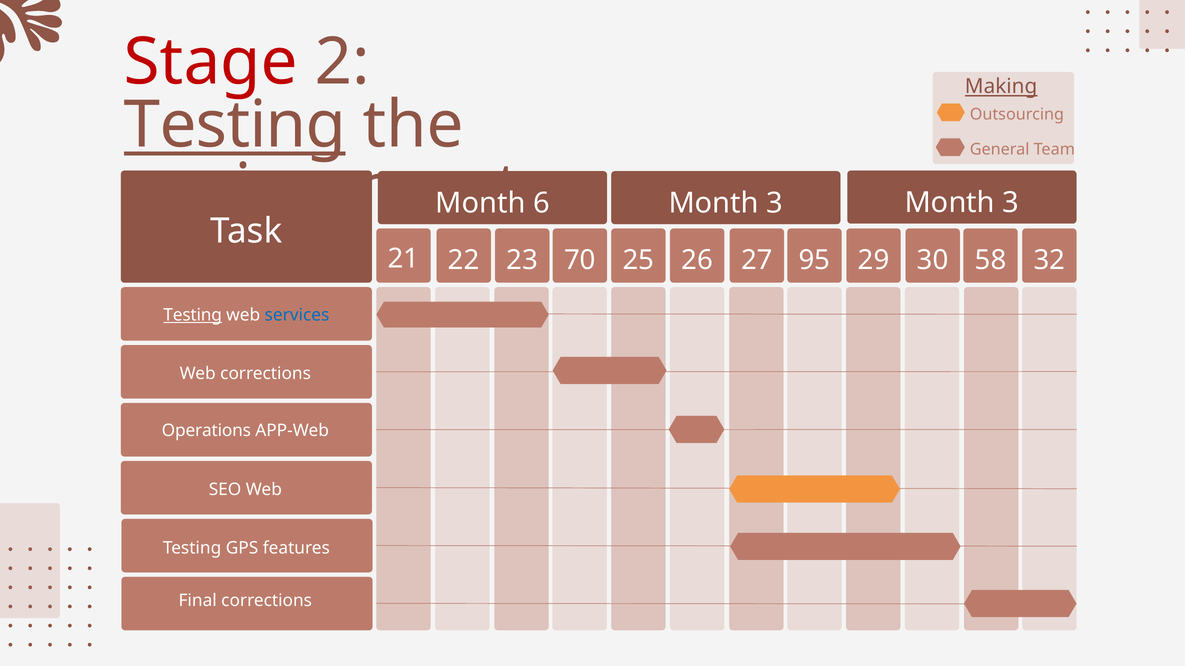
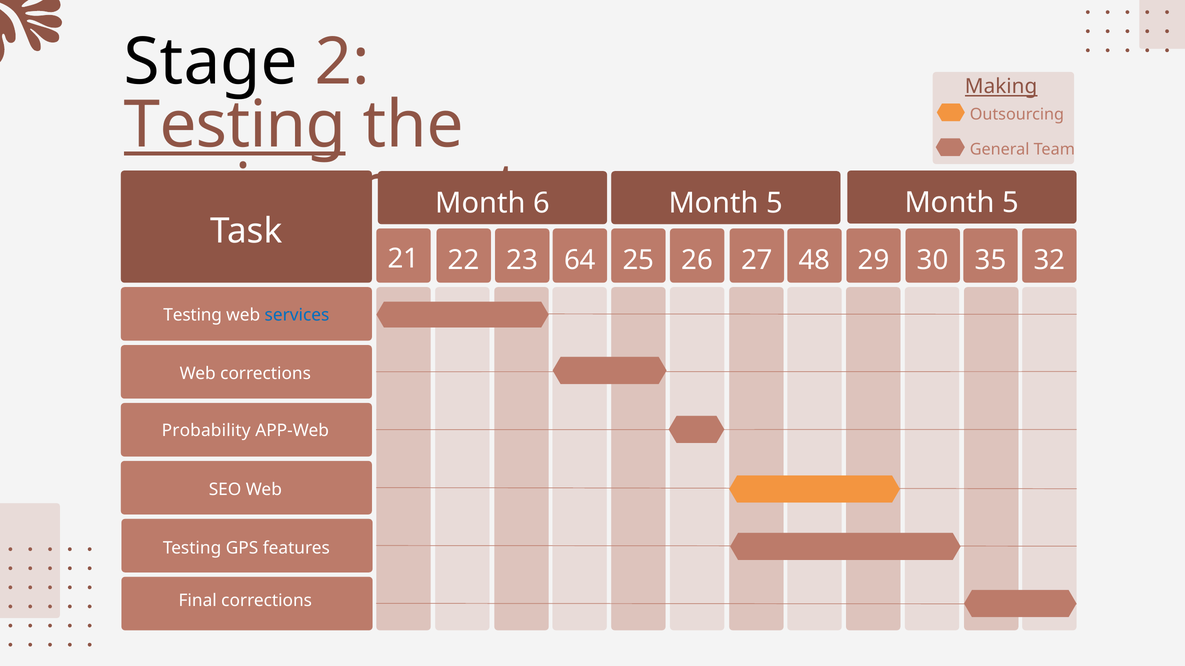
Stage colour: red -> black
6 Month 3: 3 -> 5
3 at (1011, 203): 3 -> 5
70: 70 -> 64
95: 95 -> 48
58: 58 -> 35
Testing at (193, 315) underline: present -> none
Operations: Operations -> Probability
